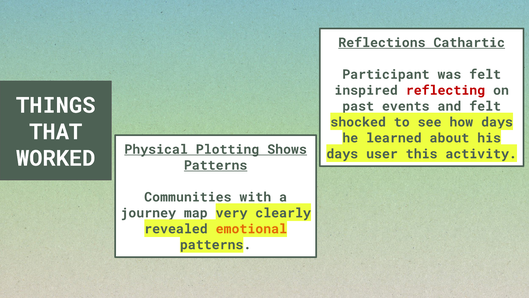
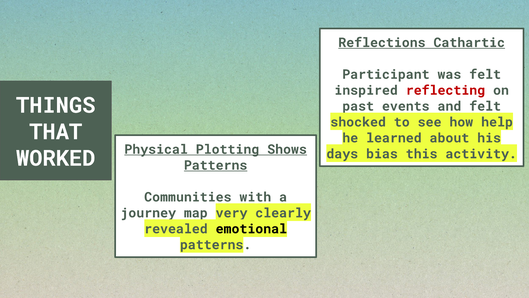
days at (497, 122): days -> help
user: user -> bias
emotional colour: orange -> black
